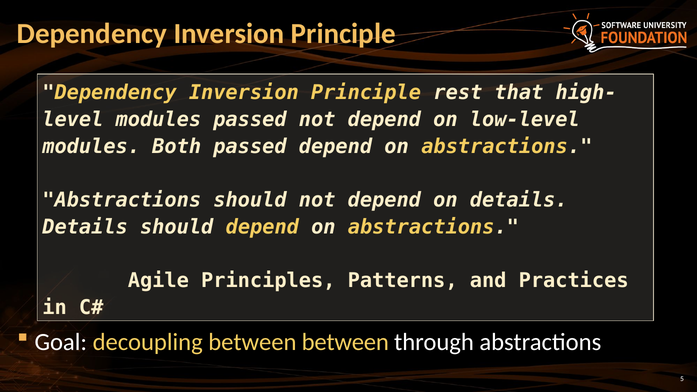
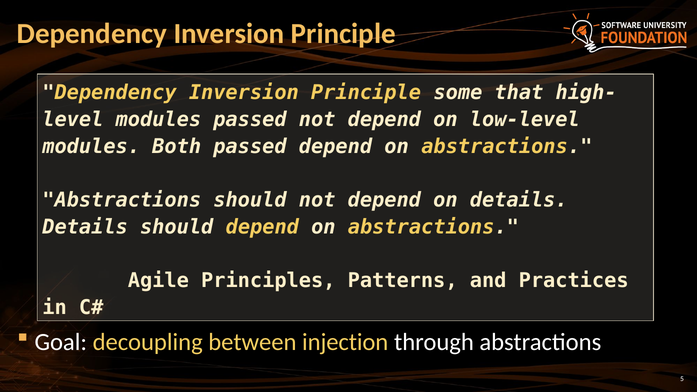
rest: rest -> some
between between: between -> injection
